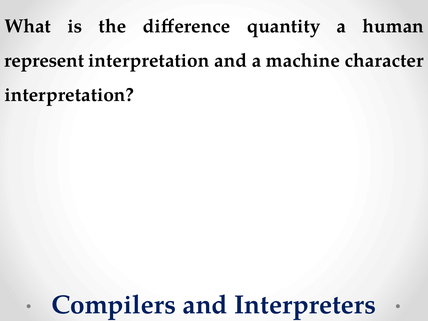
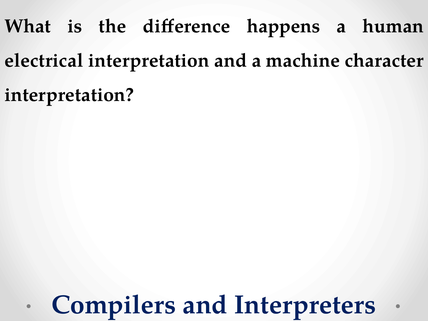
quantity: quantity -> happens
represent: represent -> electrical
